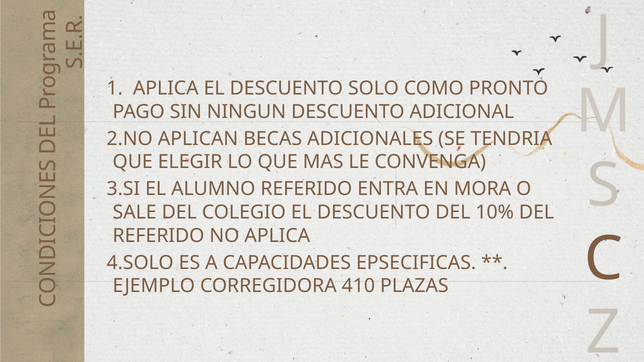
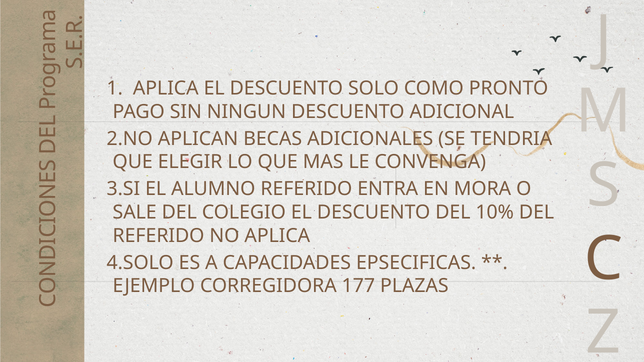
410: 410 -> 177
